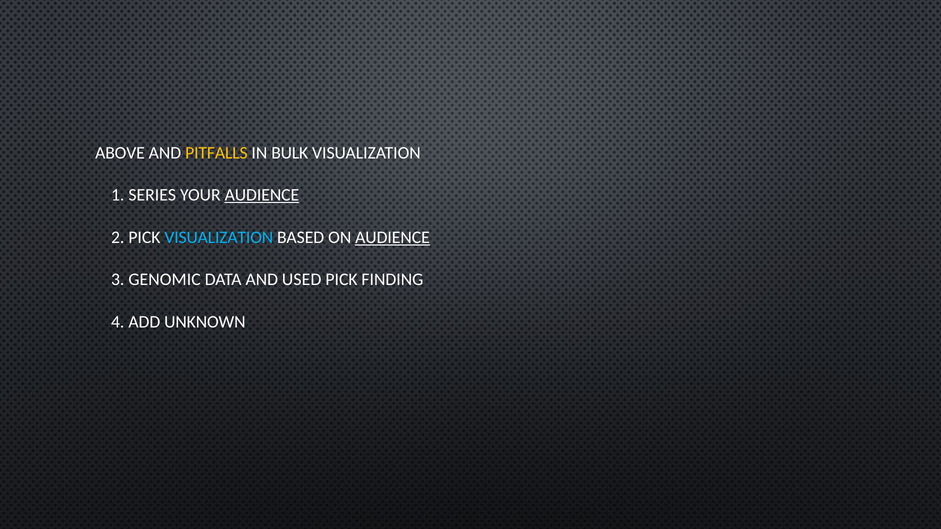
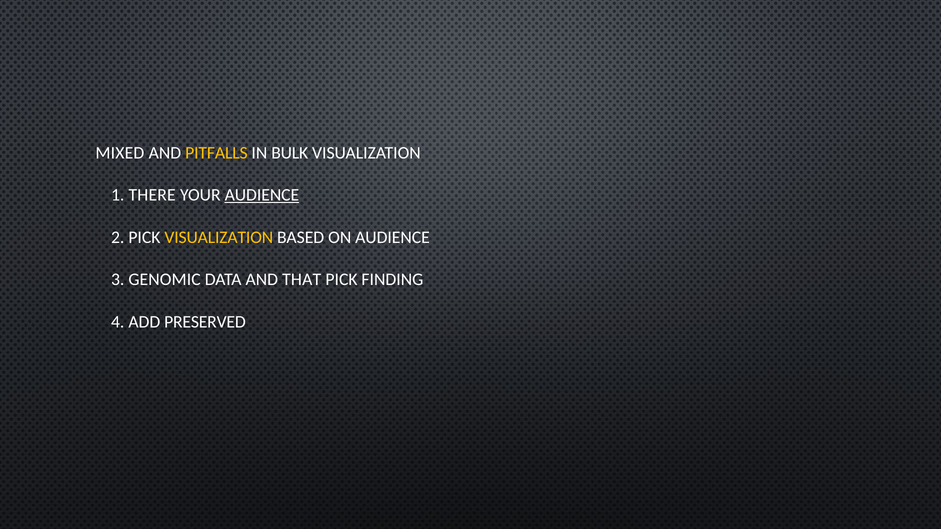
ABOVE: ABOVE -> MIXED
SERIES: SERIES -> THERE
VISUALIZATION at (219, 237) colour: light blue -> yellow
AUDIENCE at (392, 237) underline: present -> none
USED: USED -> THAT
UNKNOWN: UNKNOWN -> PRESERVED
